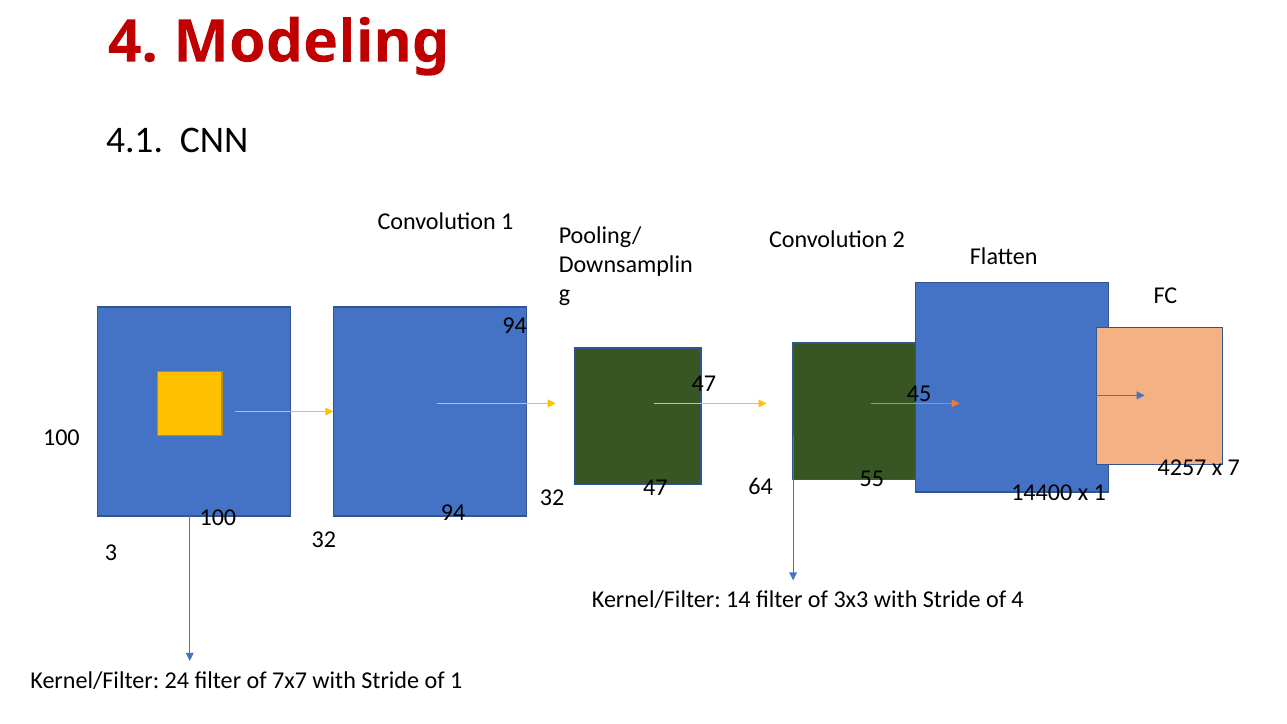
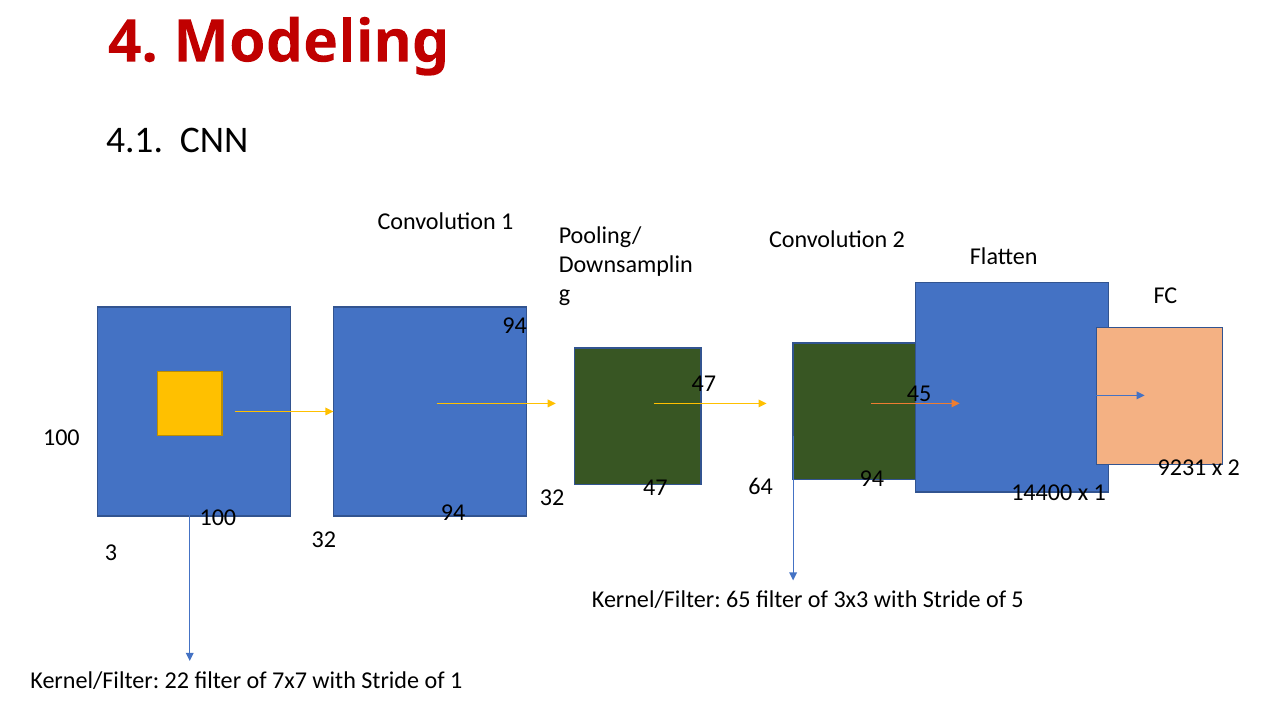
4257: 4257 -> 9231
x 7: 7 -> 2
64 55: 55 -> 94
14: 14 -> 65
of 4: 4 -> 5
24: 24 -> 22
